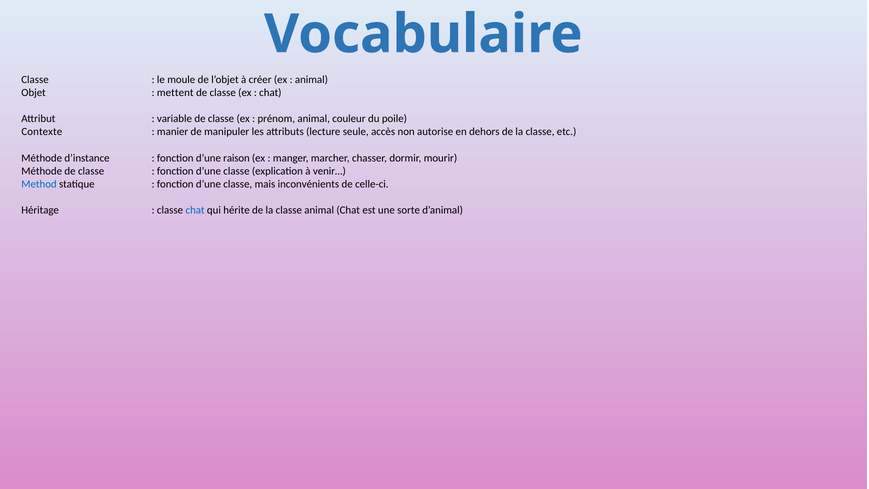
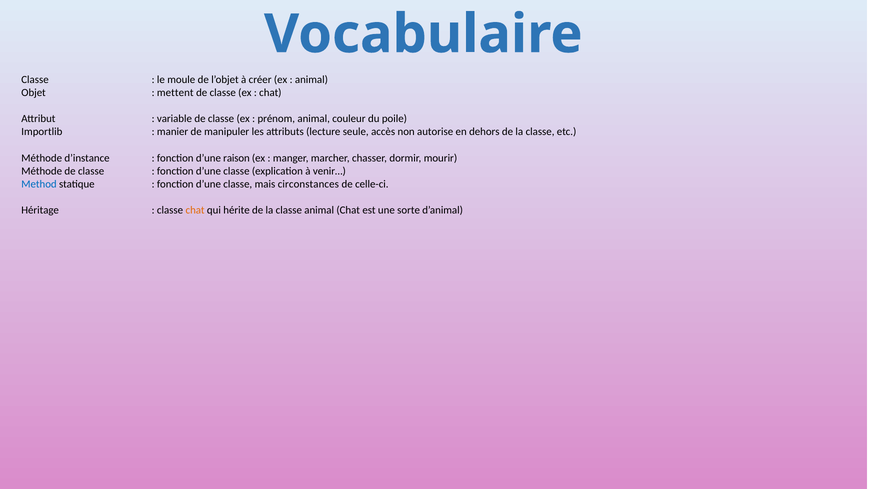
Contexte: Contexte -> Importlib
inconvénients: inconvénients -> circonstances
chat at (195, 210) colour: blue -> orange
